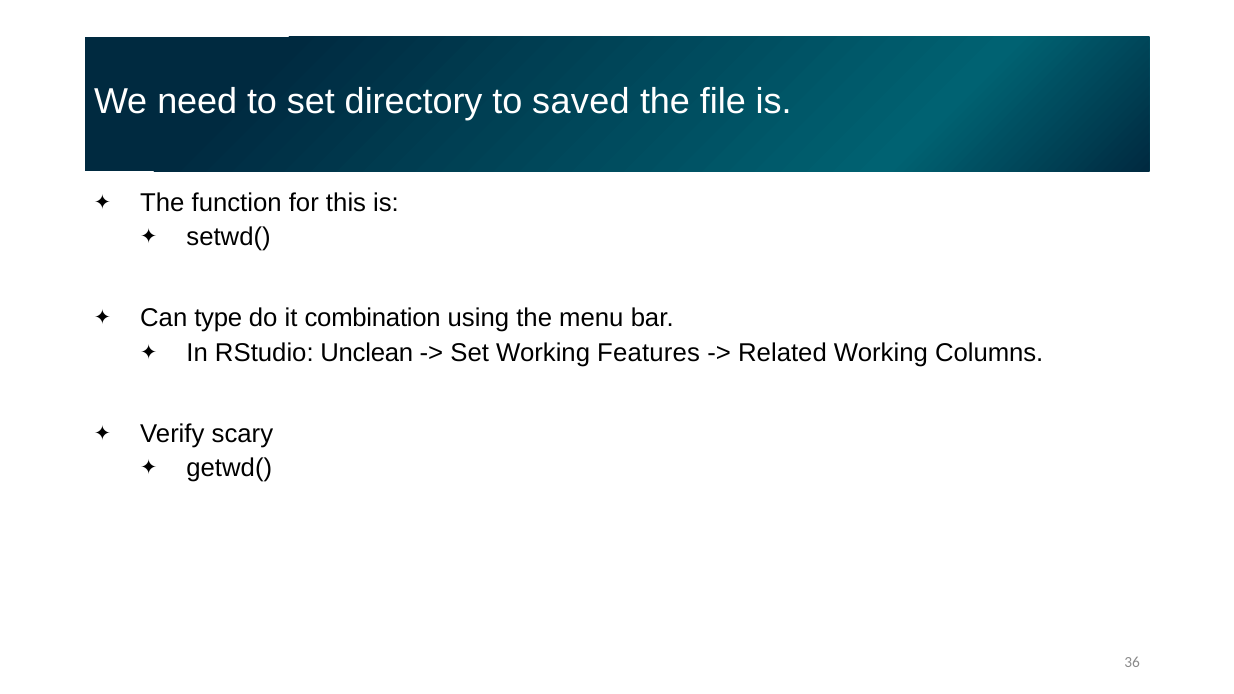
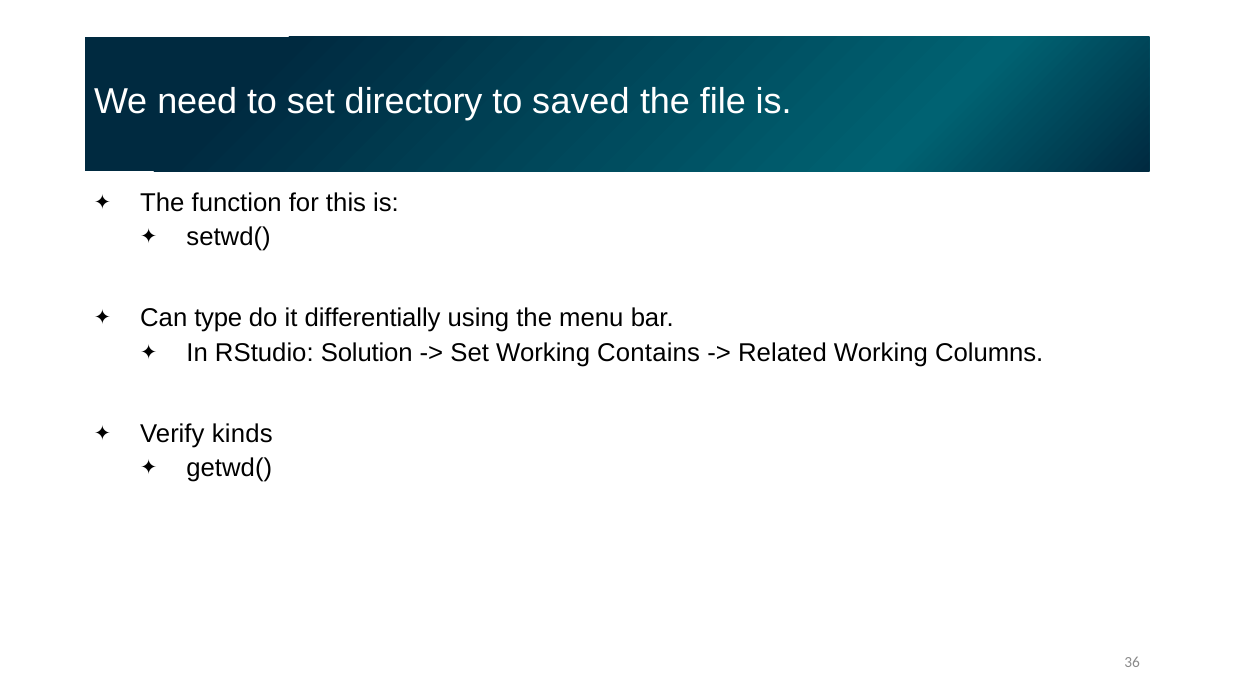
combination: combination -> differentially
Unclean: Unclean -> Solution
Features: Features -> Contains
scary: scary -> kinds
